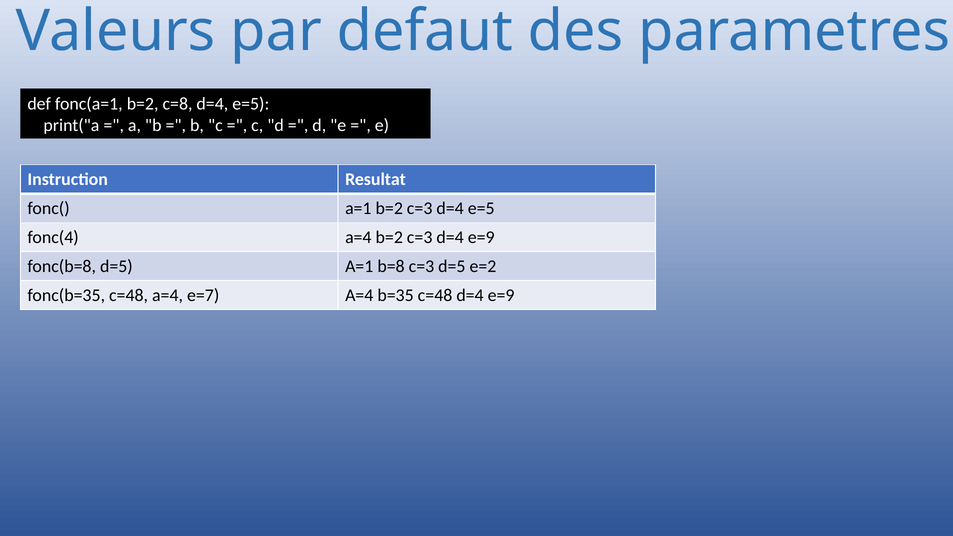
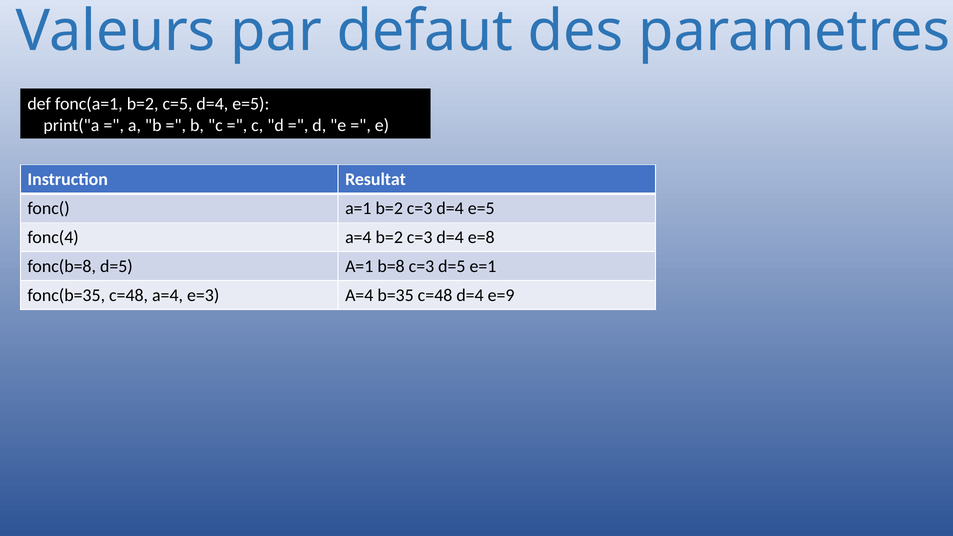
c=8: c=8 -> c=5
c=3 d=4 e=9: e=9 -> e=8
e=2: e=2 -> e=1
e=7: e=7 -> e=3
